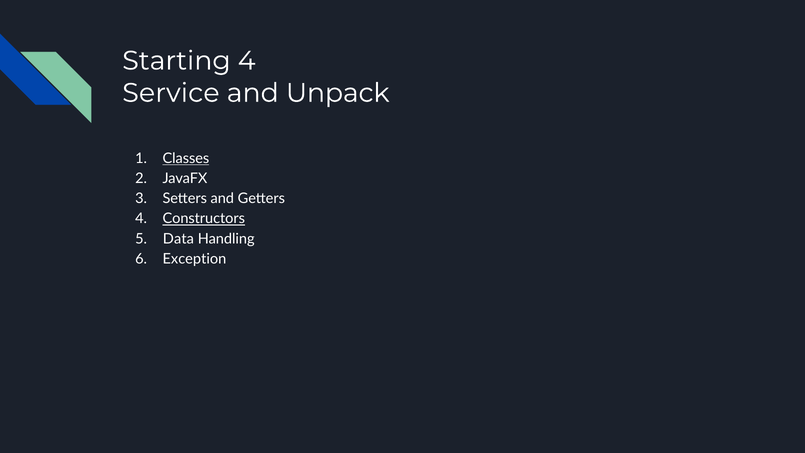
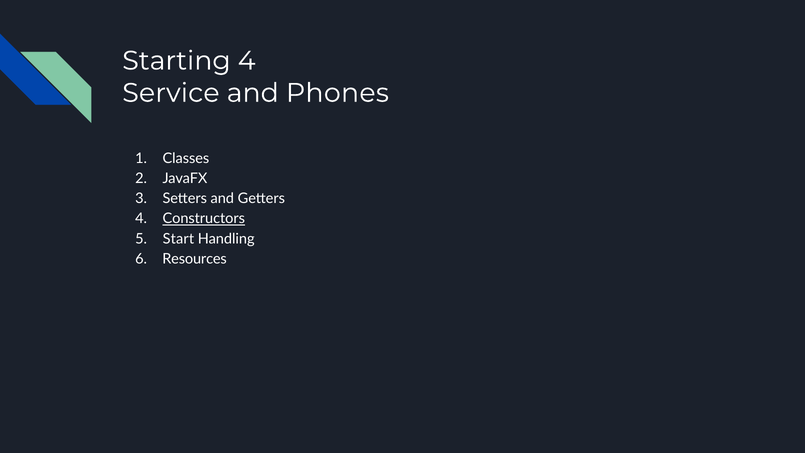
Unpack: Unpack -> Phones
Classes underline: present -> none
Data: Data -> Start
Exception: Exception -> Resources
